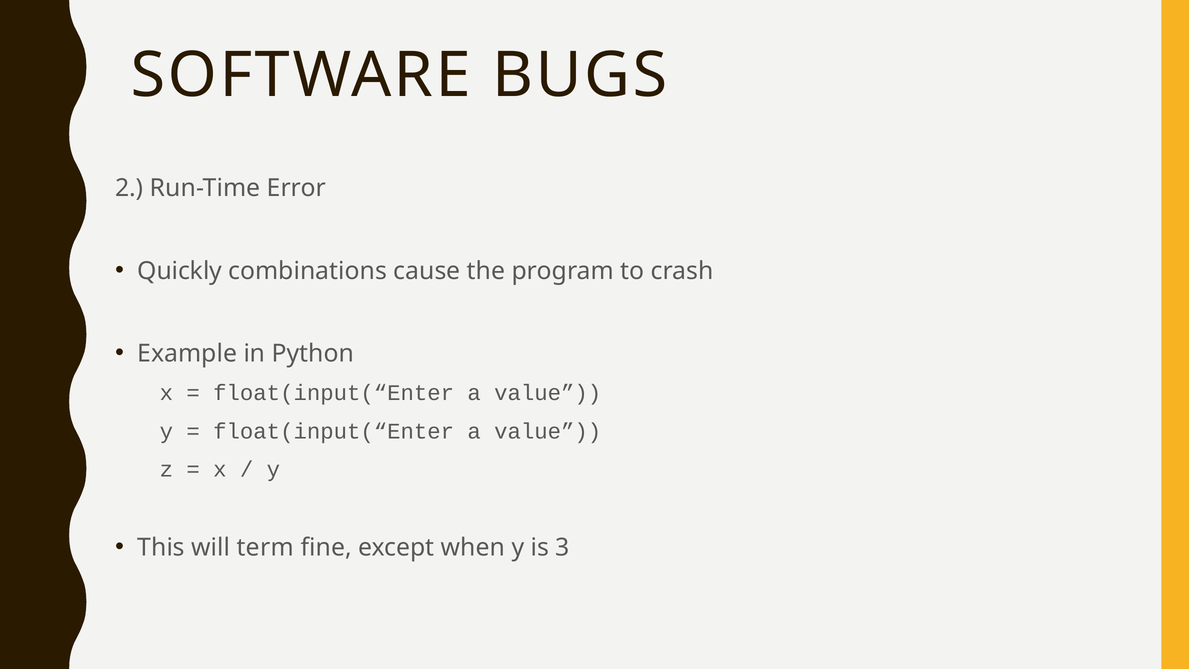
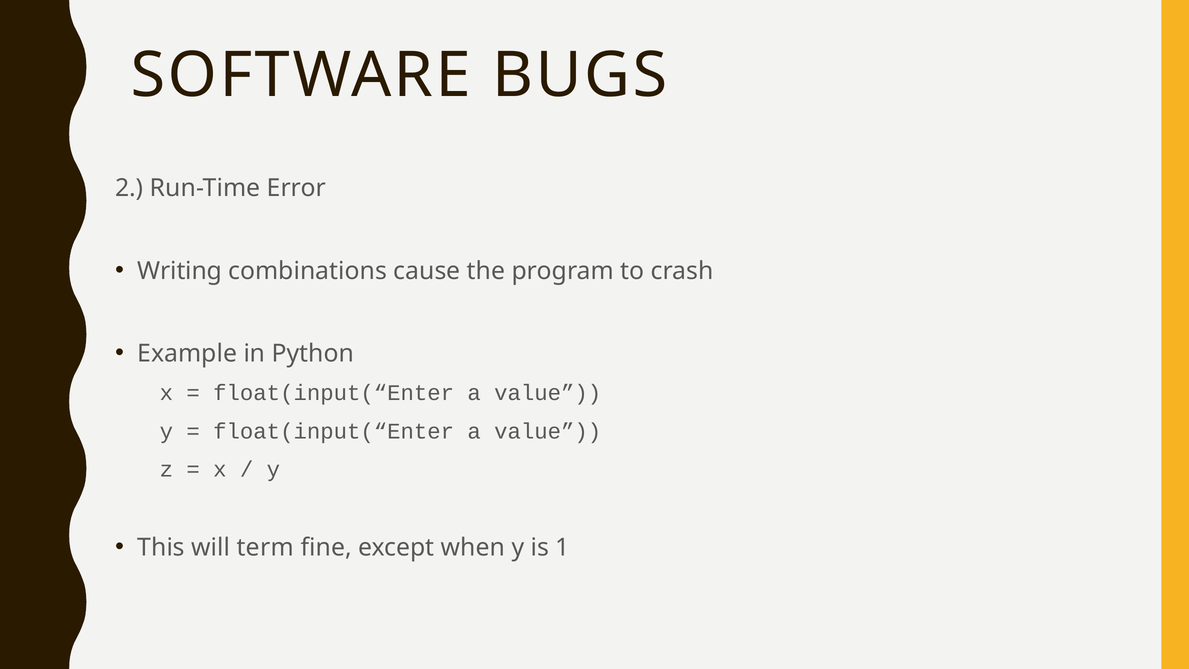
Quickly: Quickly -> Writing
3: 3 -> 1
